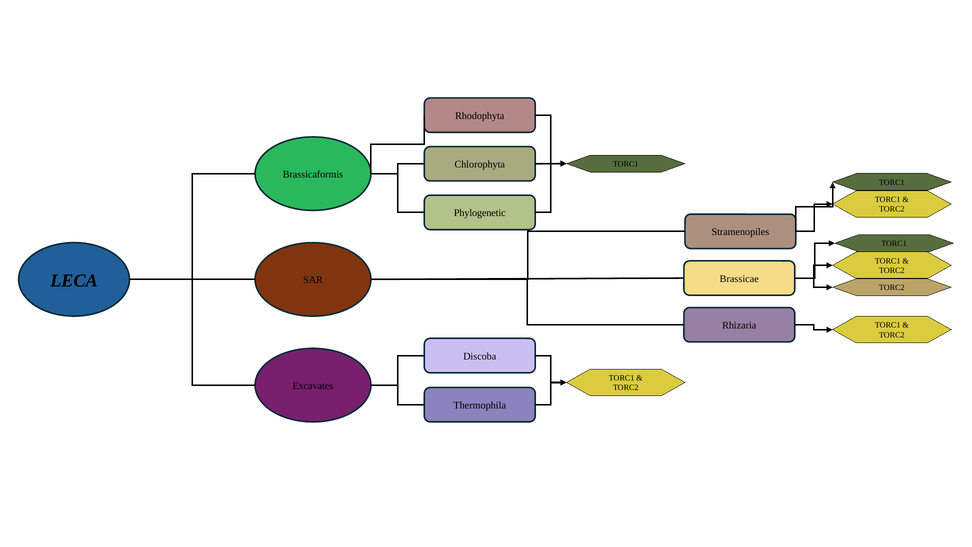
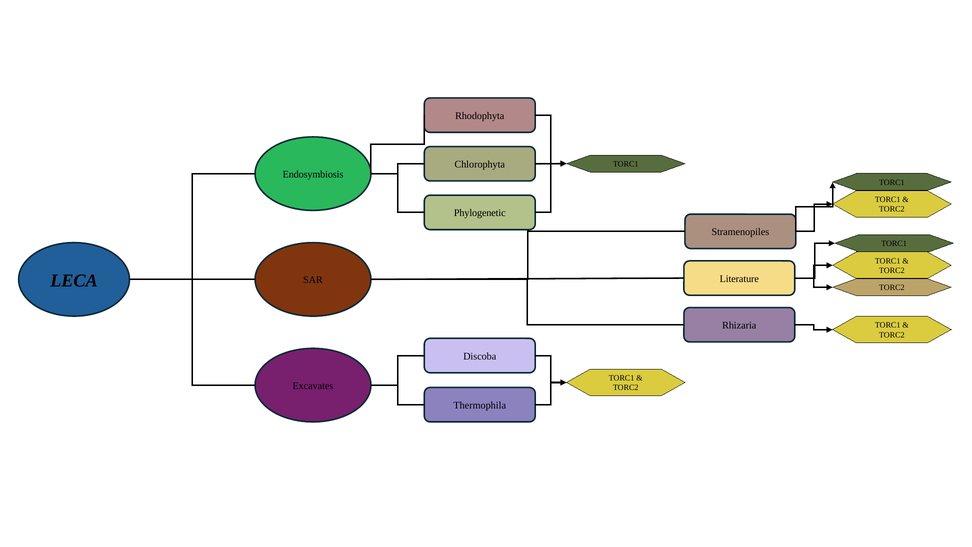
Brassicaformis: Brassicaformis -> Endosymbiosis
Brassicae: Brassicae -> Literature
